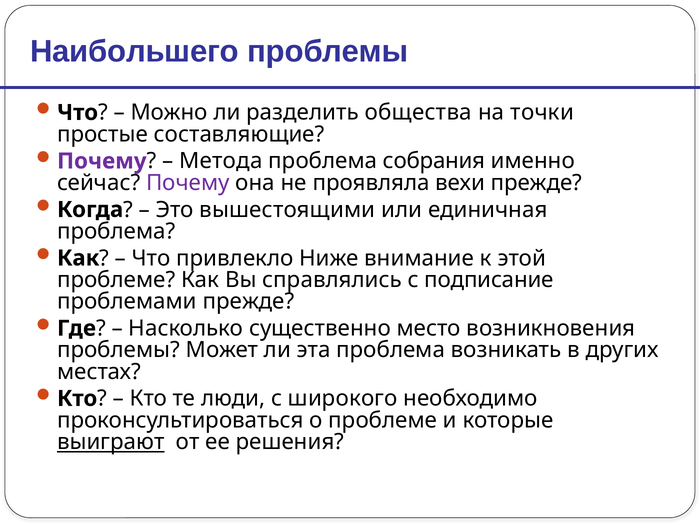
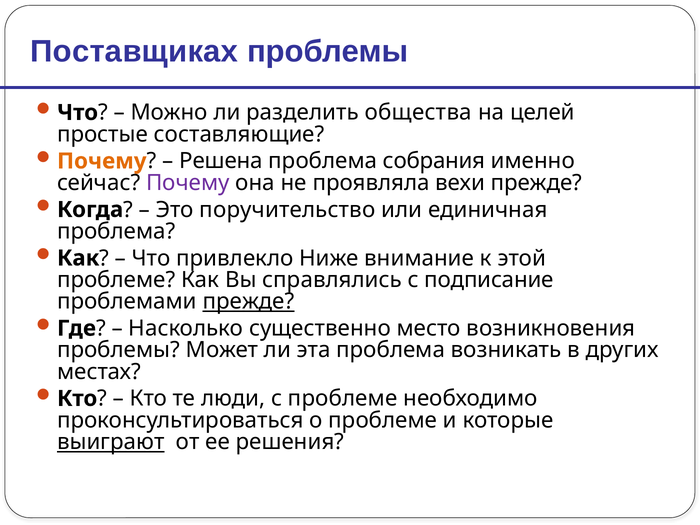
Наибольшего: Наибольшего -> Поставщиках
точки: точки -> целей
Почему at (102, 161) colour: purple -> orange
Метода: Метода -> Решена
вышестоящими: вышестоящими -> поручительство
прежде at (249, 302) underline: none -> present
с широкого: широкого -> проблеме
